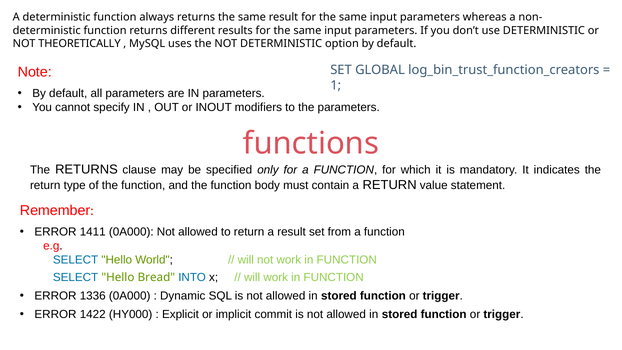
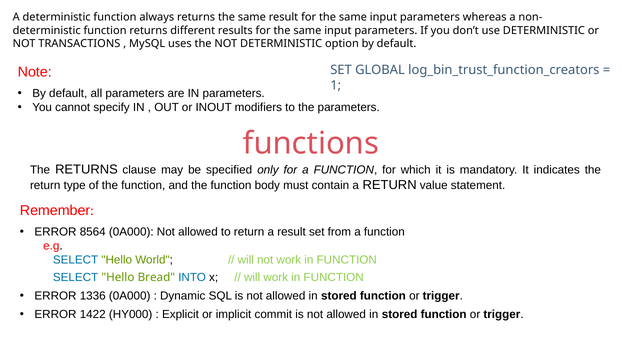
THEORETICALLY: THEORETICALLY -> TRANSACTIONS
1411: 1411 -> 8564
